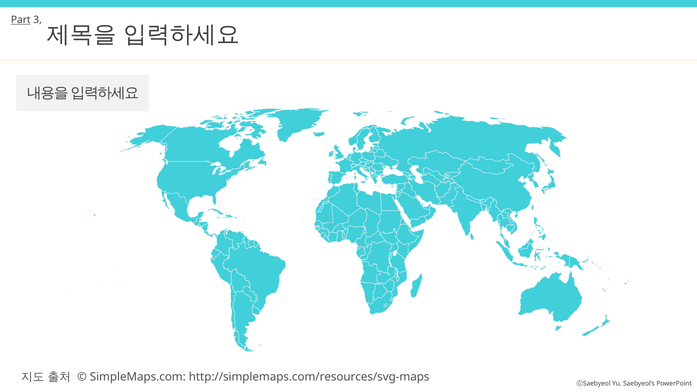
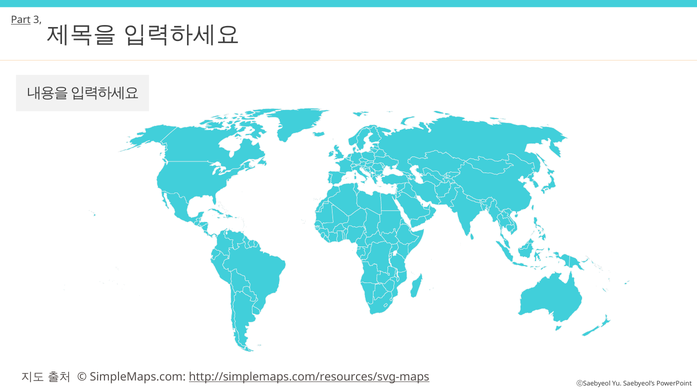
http://simplemaps.com/resources/svg-maps underline: none -> present
